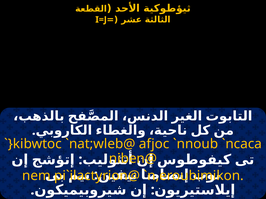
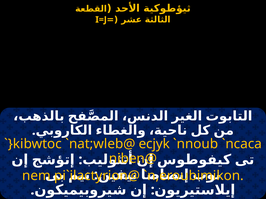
afjoc: afjoc -> ecjyk
